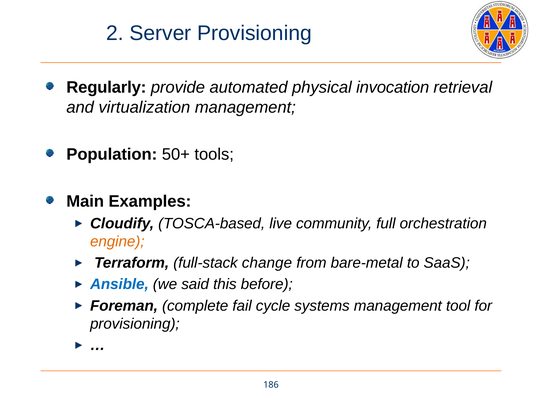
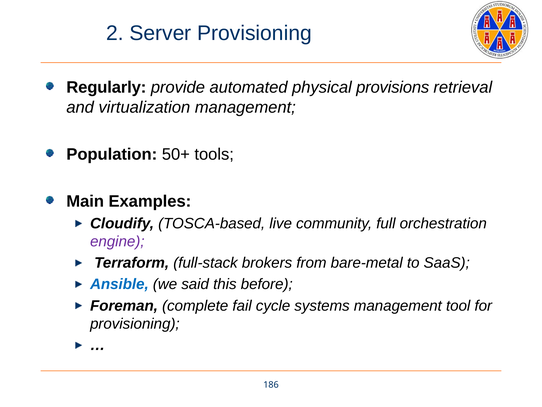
invocation: invocation -> provisions
engine colour: orange -> purple
change: change -> brokers
